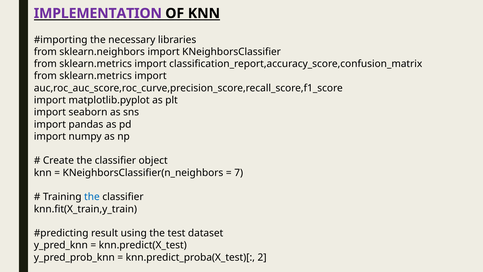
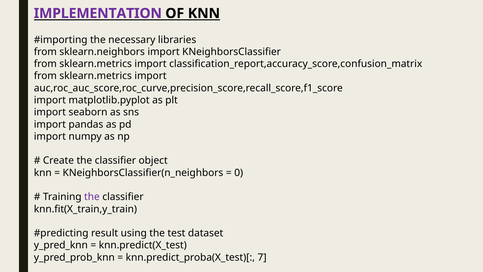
7: 7 -> 0
the at (92, 197) colour: blue -> purple
2: 2 -> 7
